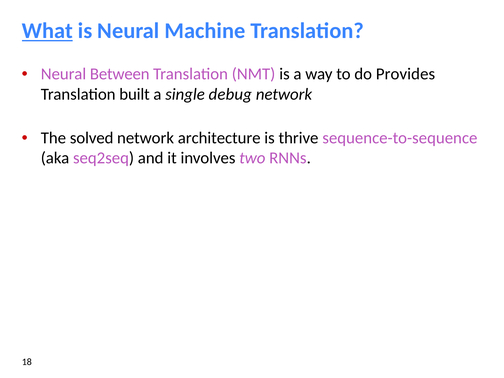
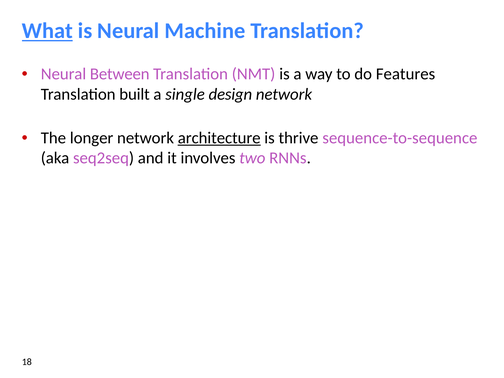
Provides: Provides -> Features
debug: debug -> design
solved: solved -> longer
architecture underline: none -> present
